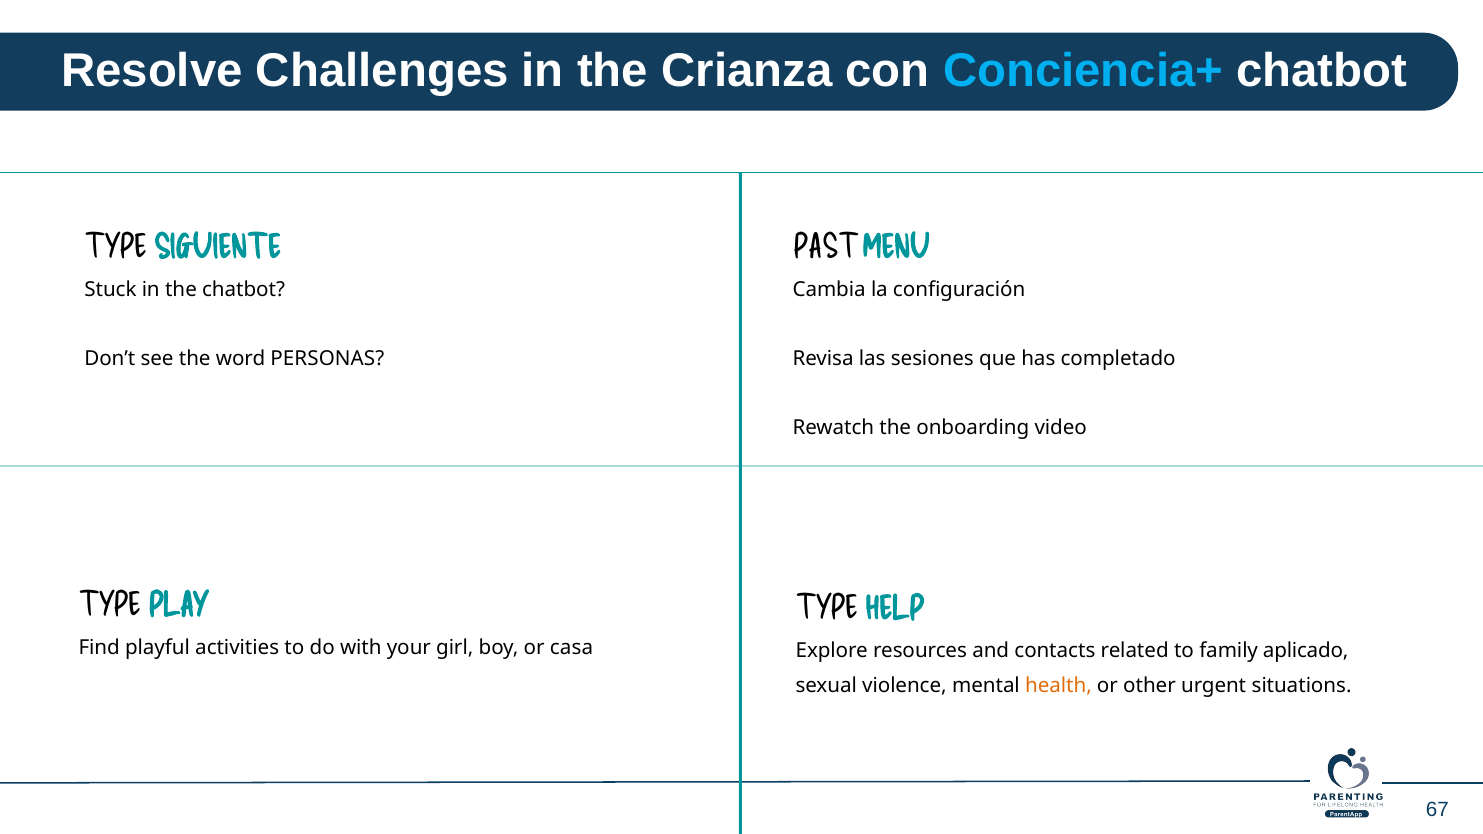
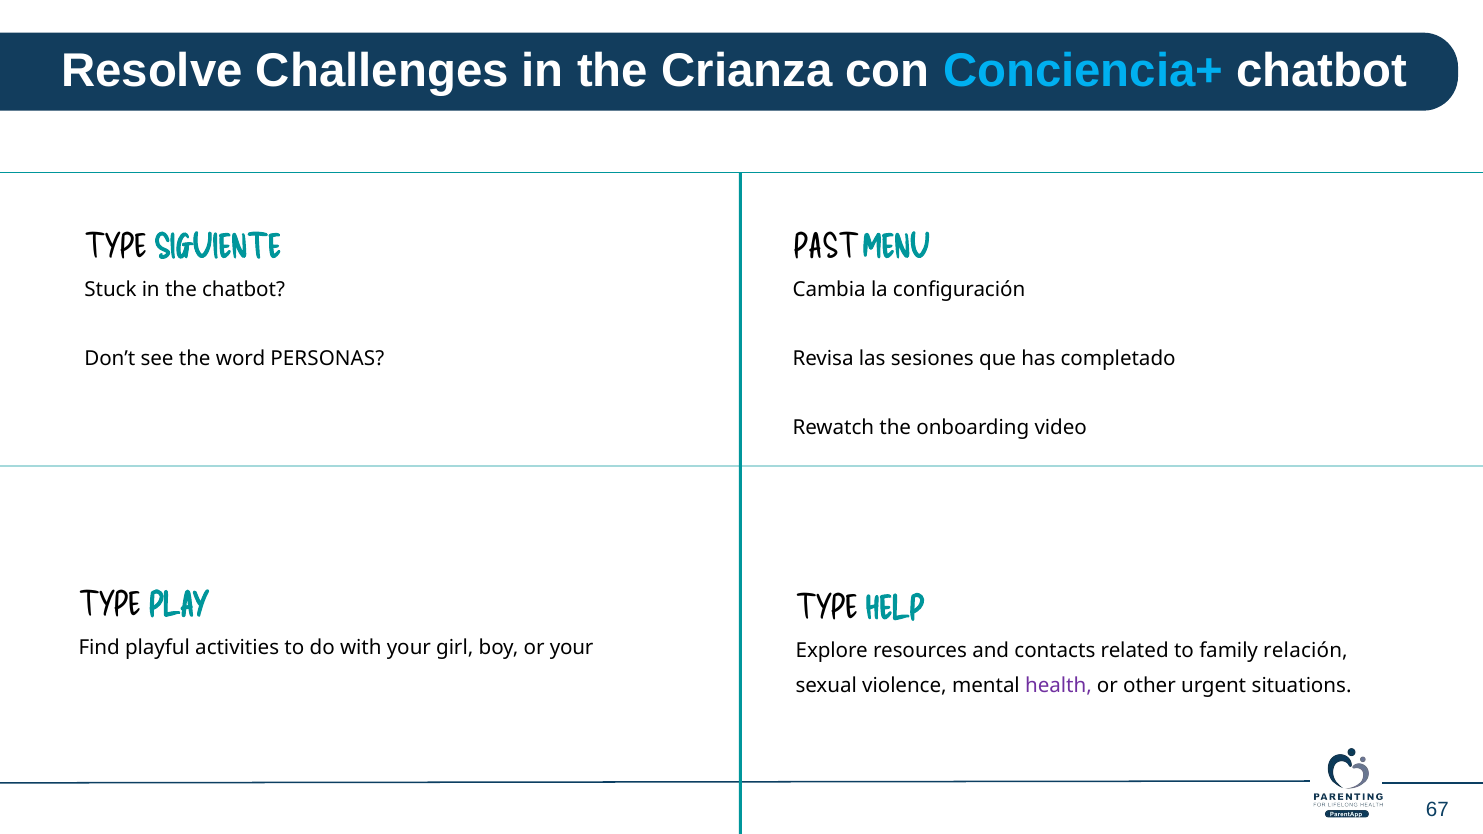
or casa: casa -> your
aplicado: aplicado -> relación
health colour: orange -> purple
